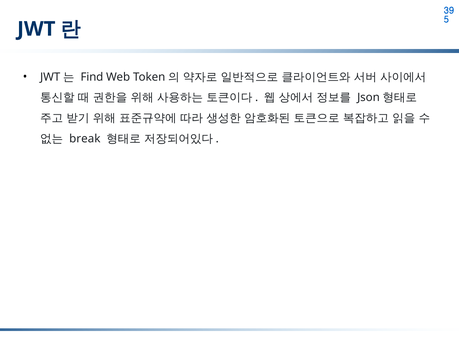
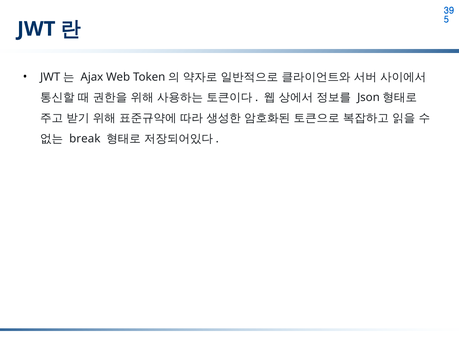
Find: Find -> Ajax
